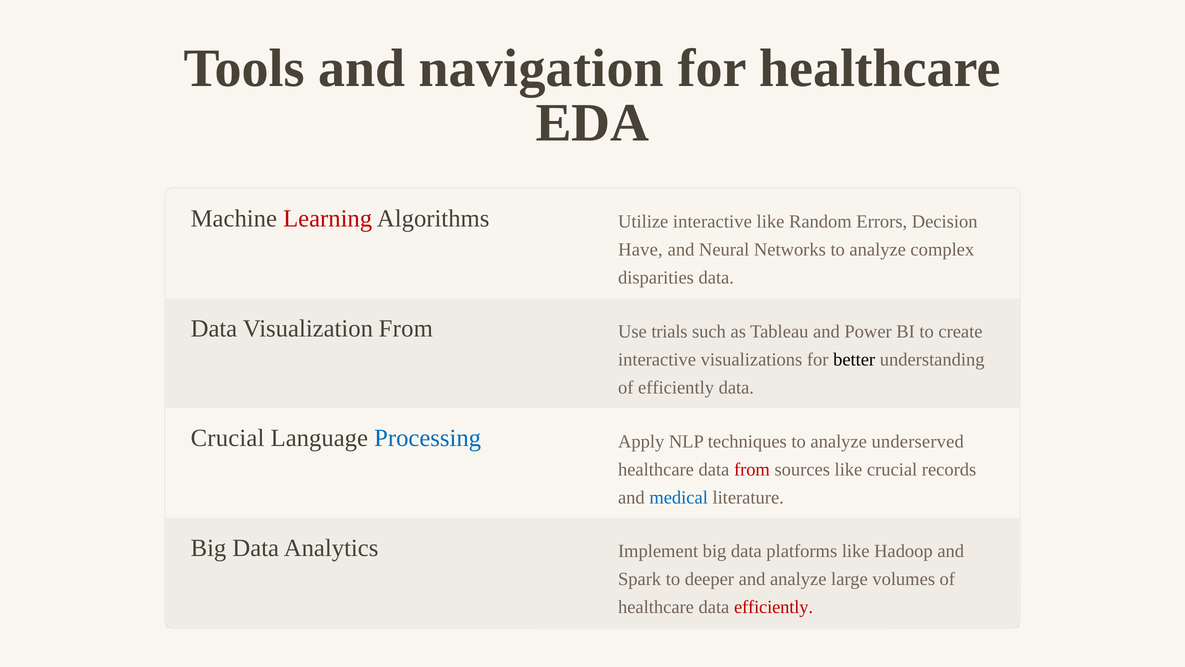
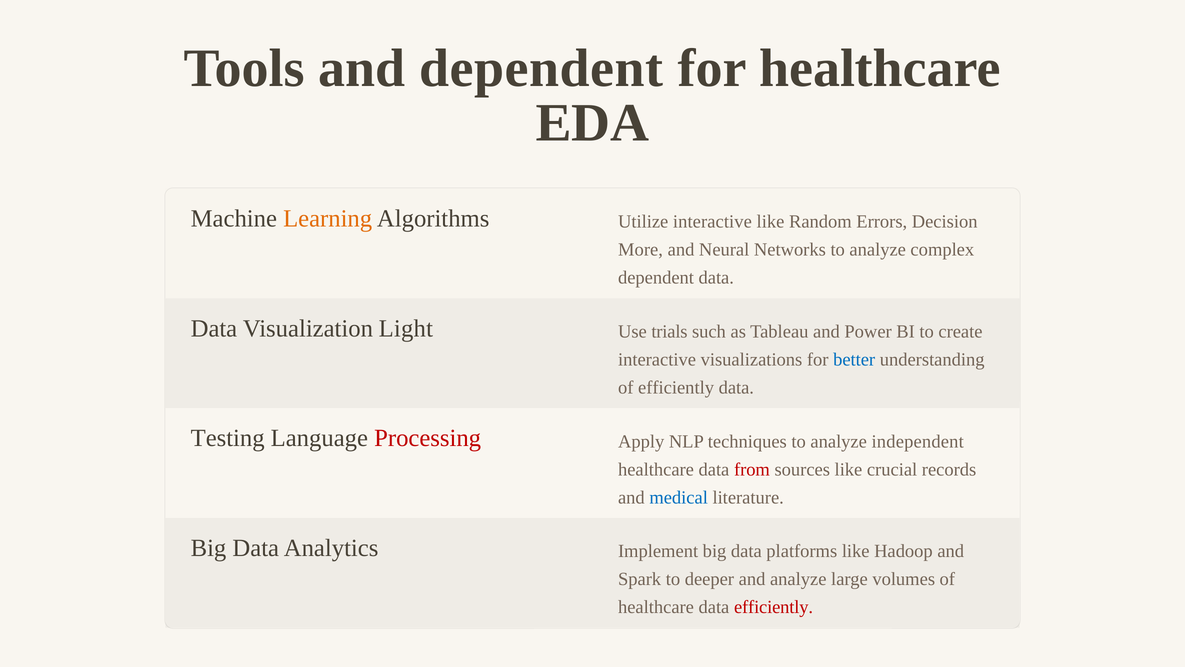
and navigation: navigation -> dependent
Learning colour: red -> orange
Have: Have -> More
disparities at (656, 278): disparities -> dependent
Visualization From: From -> Light
better colour: black -> blue
Crucial at (228, 438): Crucial -> Testing
Processing colour: blue -> red
underserved: underserved -> independent
